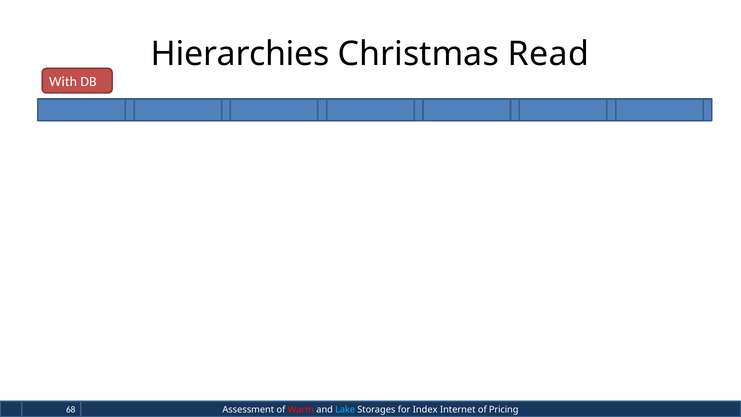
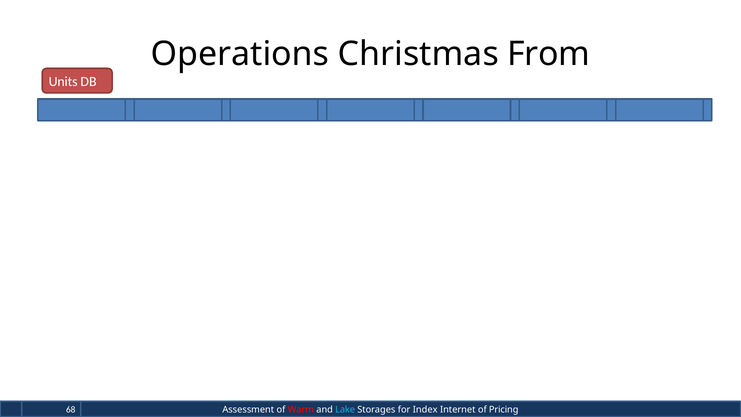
Hierarchies: Hierarchies -> Operations
Read: Read -> From
With: With -> Units
